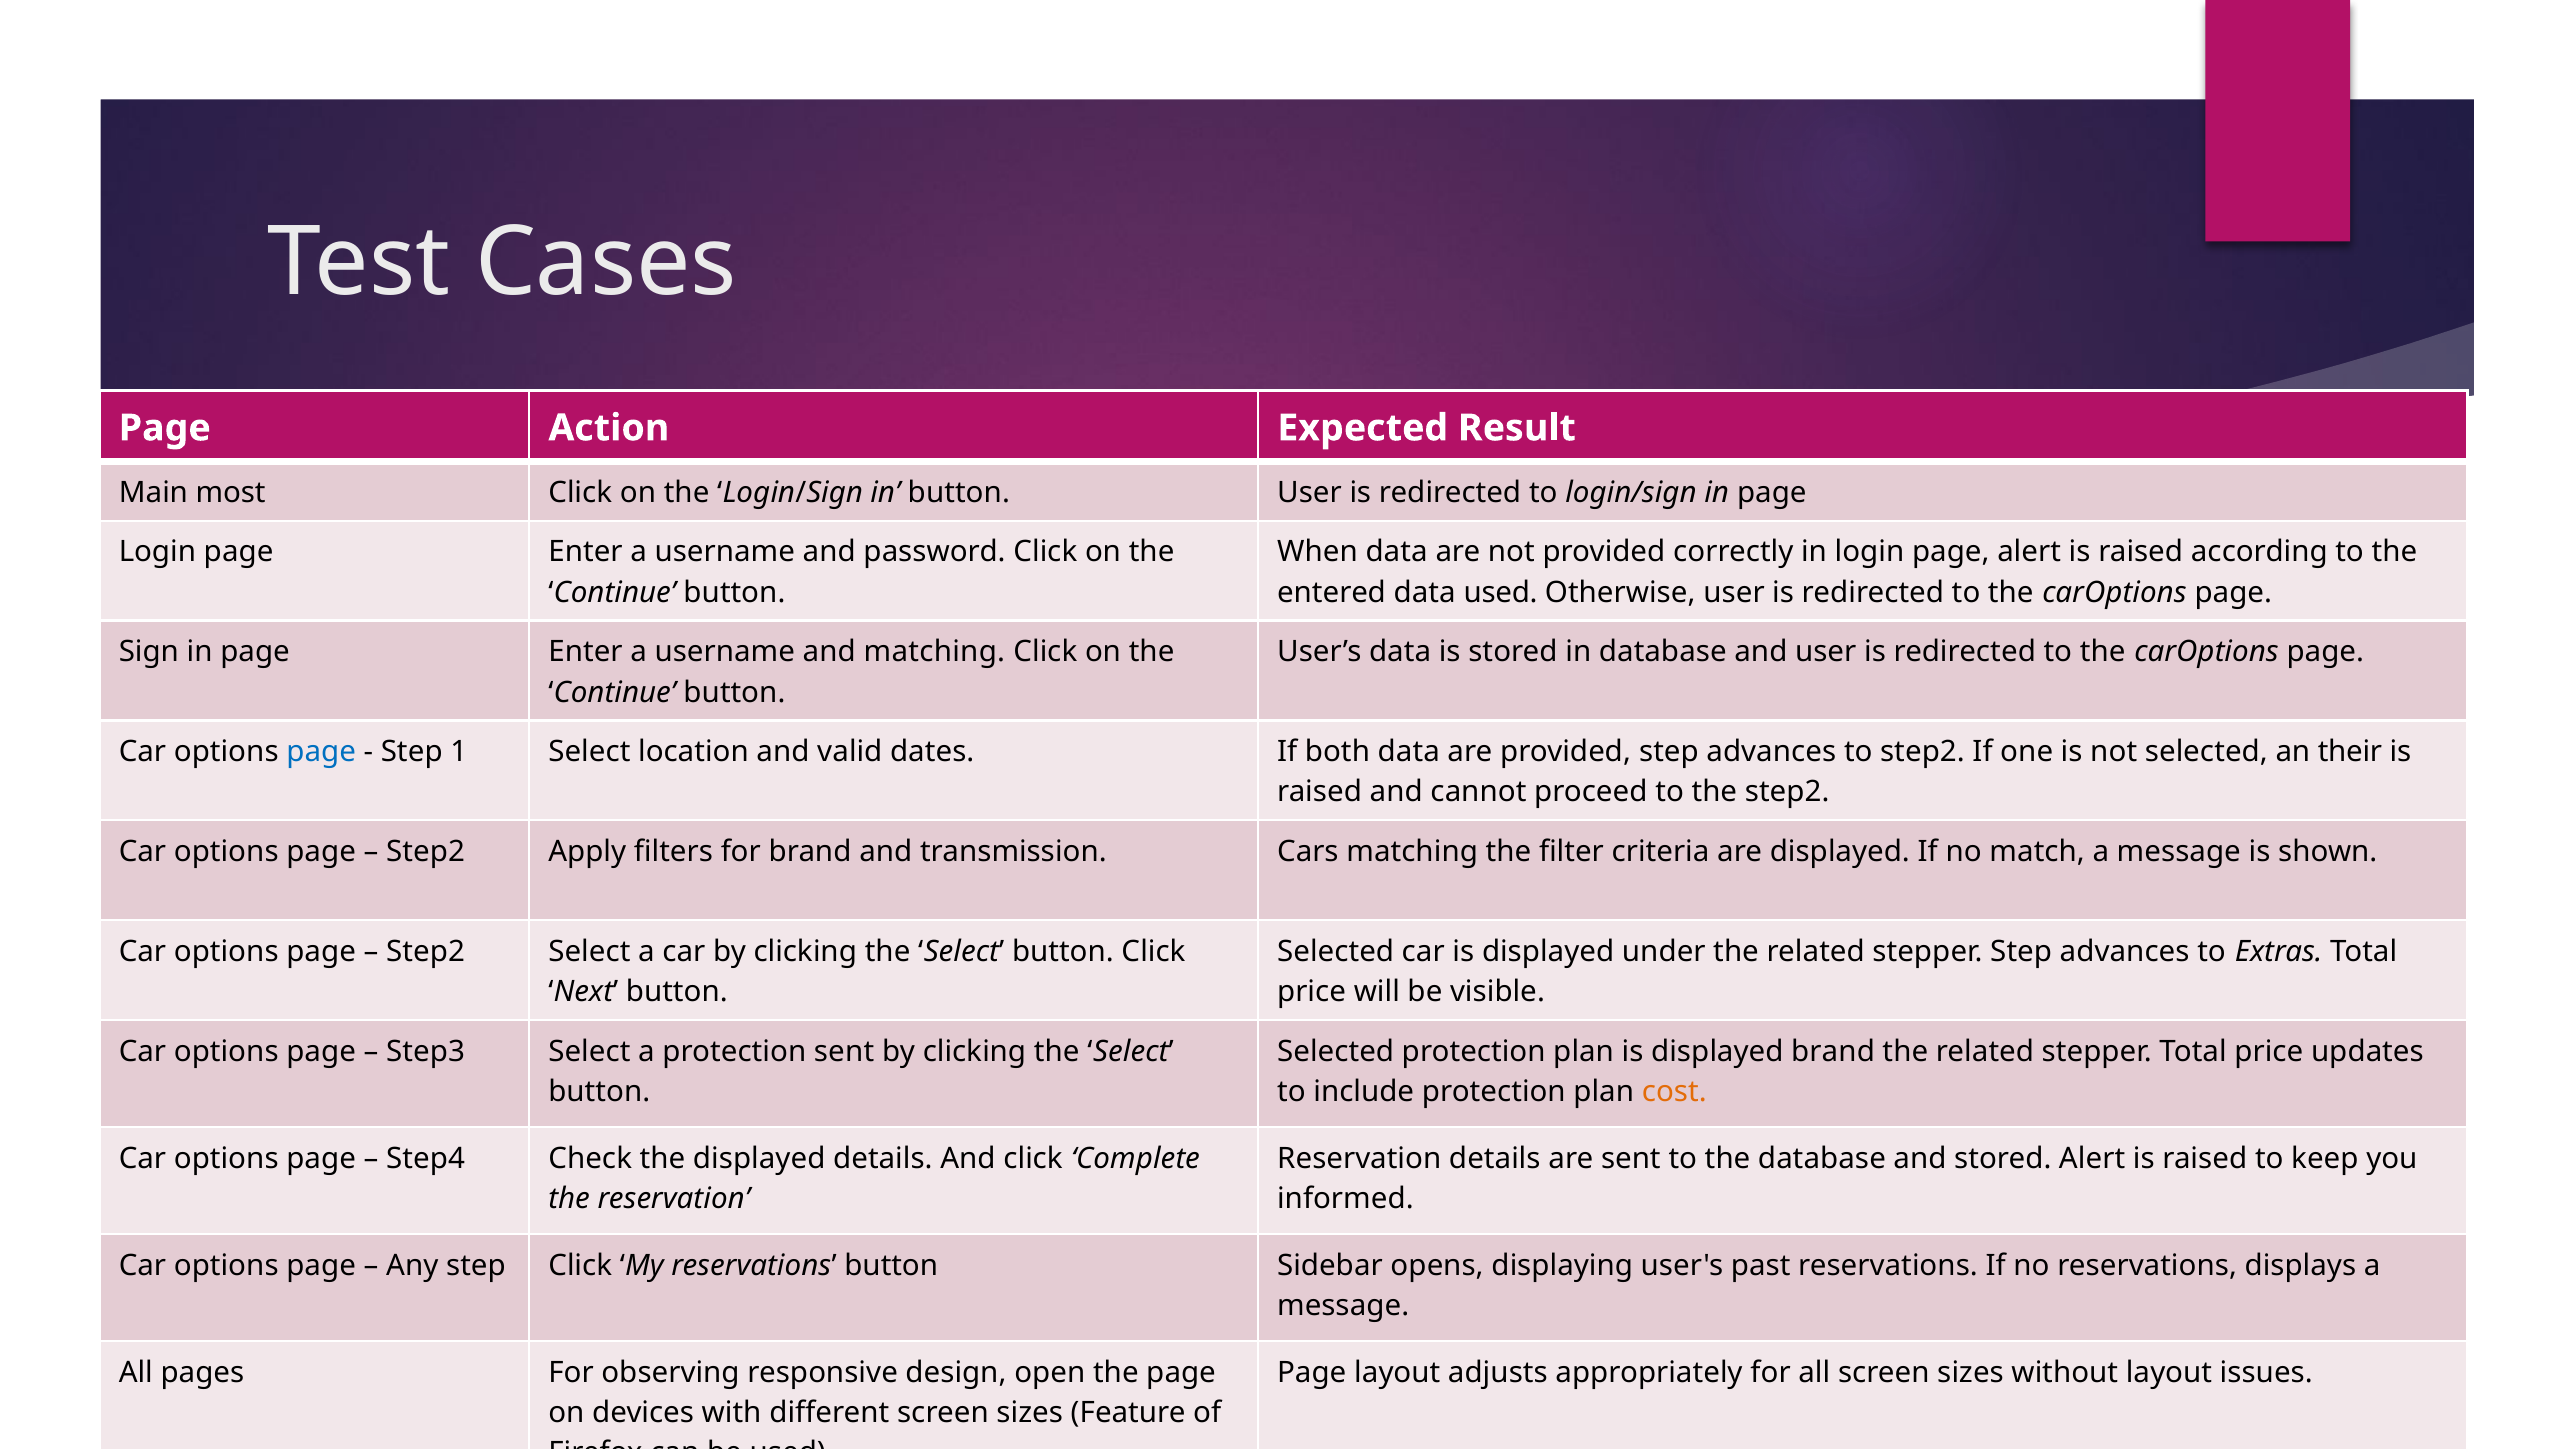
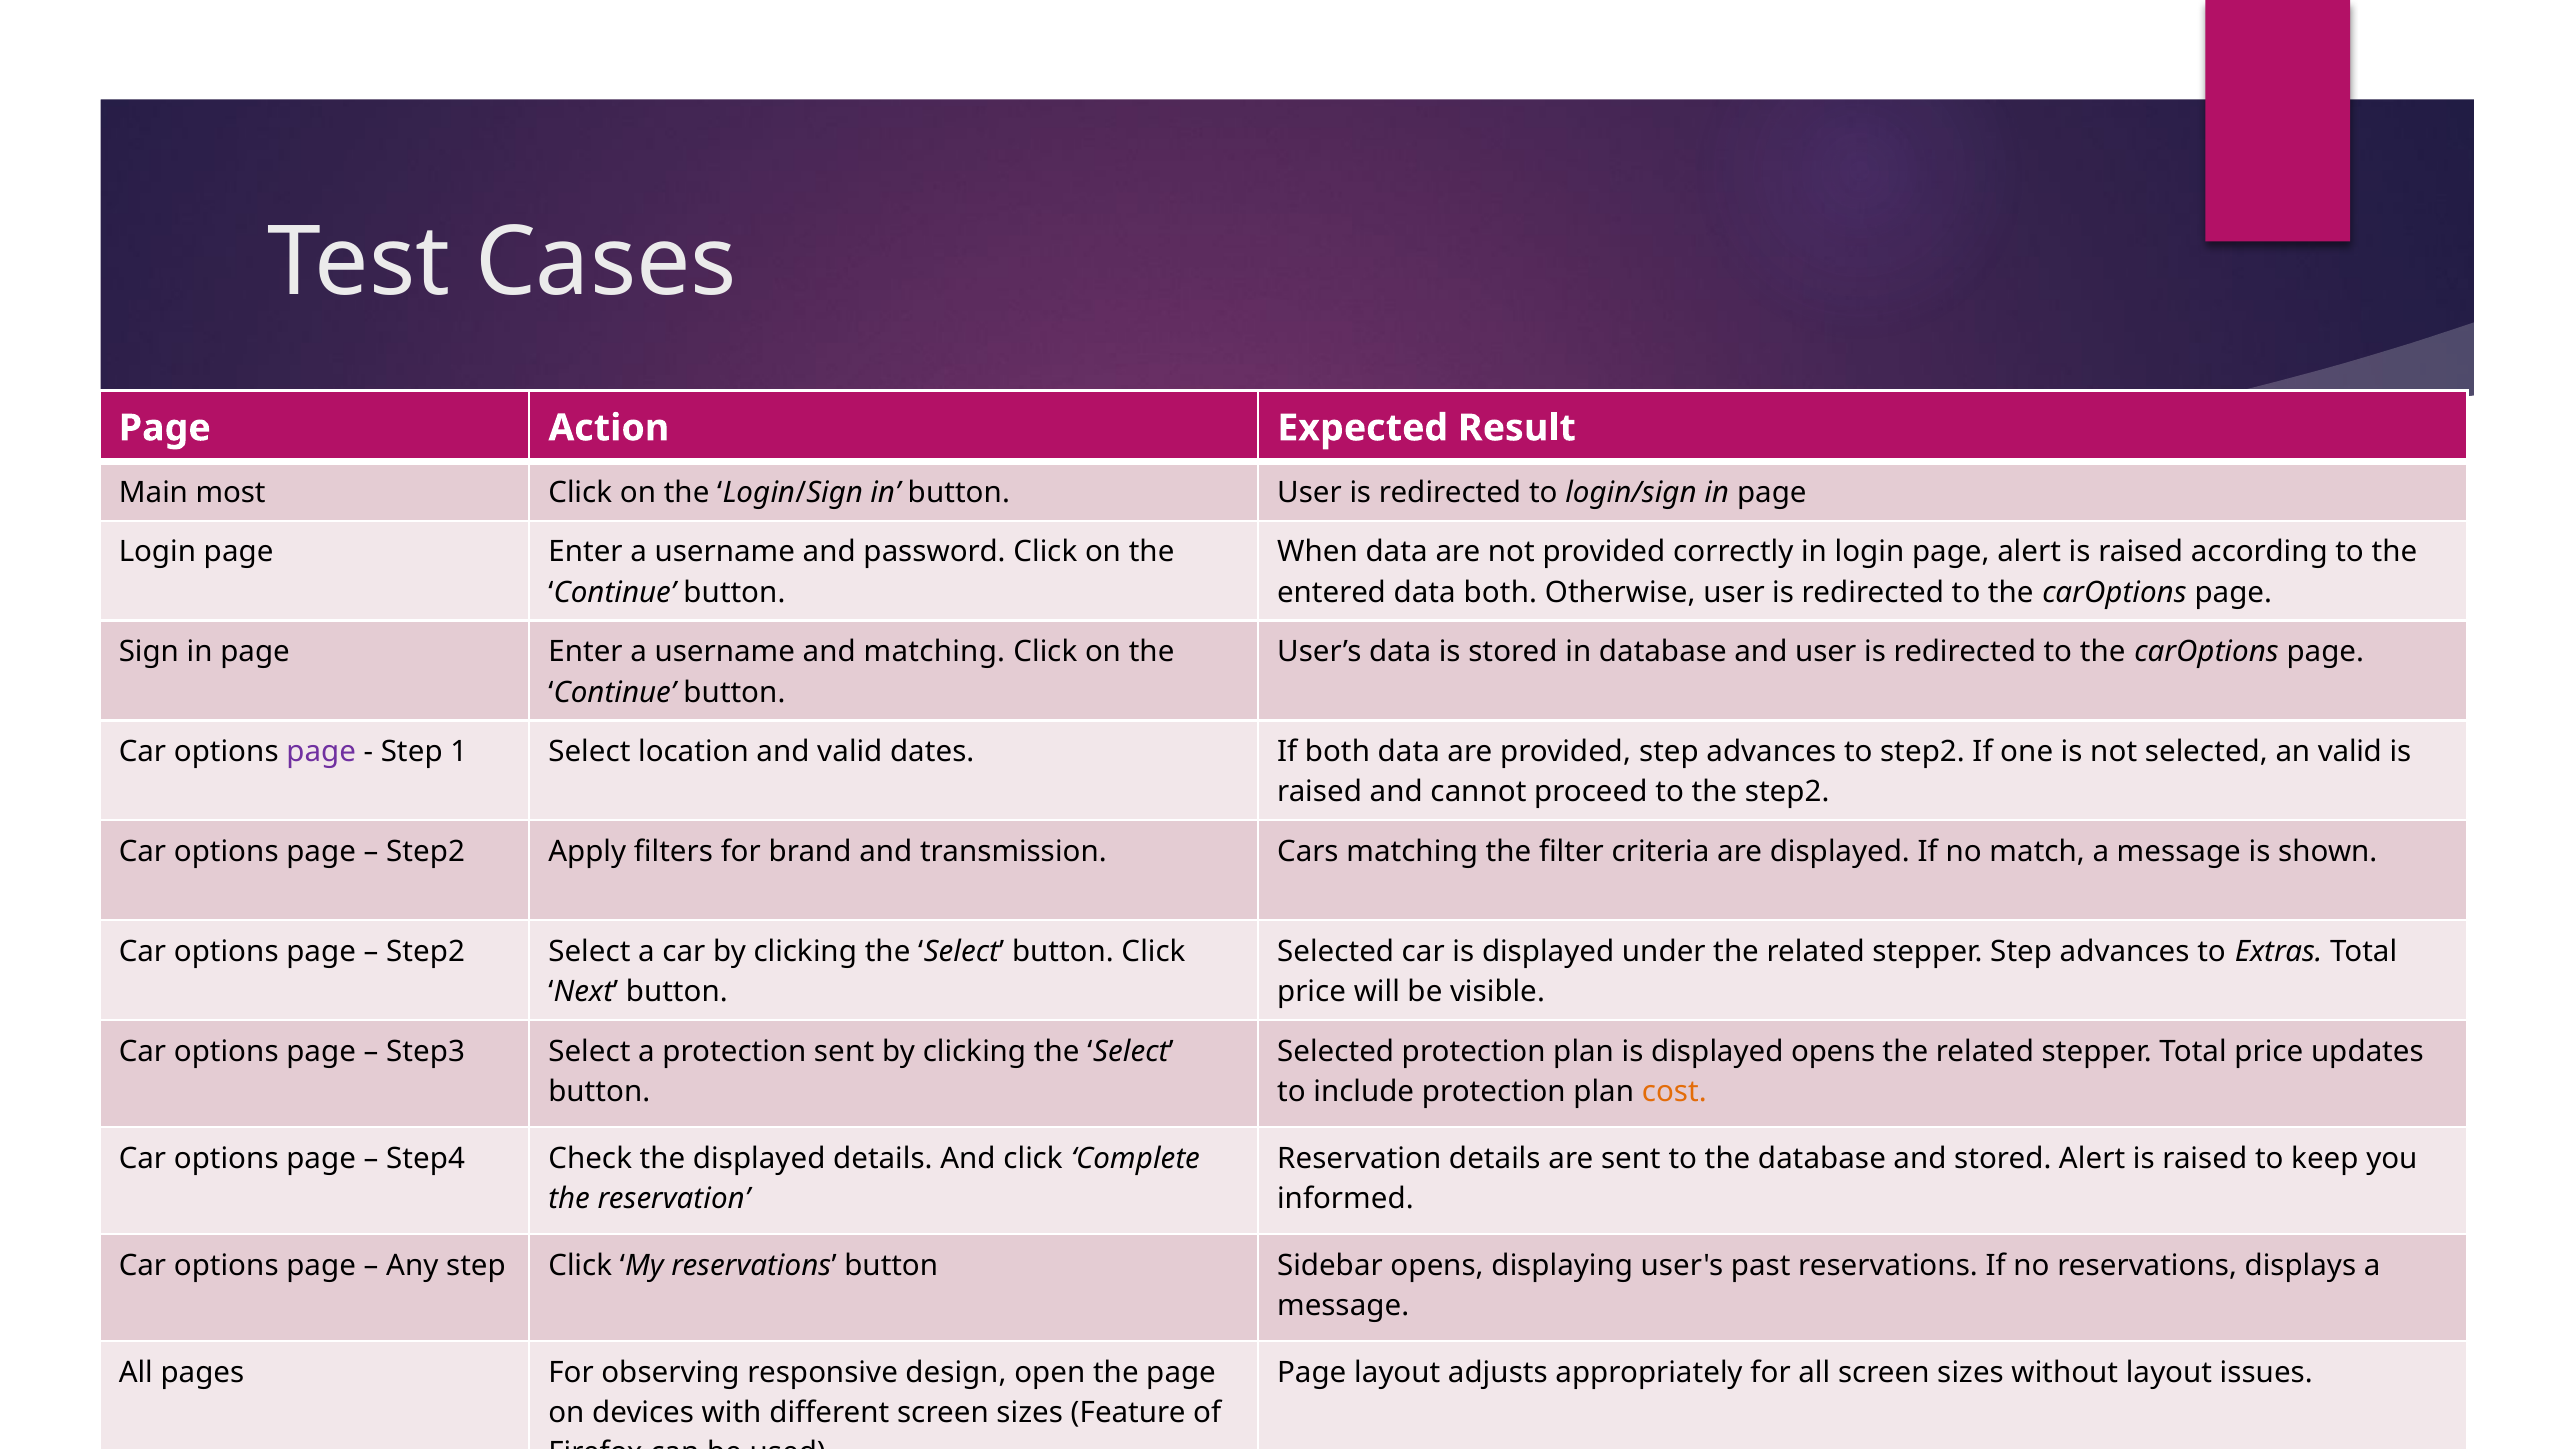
data used: used -> both
page at (321, 752) colour: blue -> purple
an their: their -> valid
displayed brand: brand -> opens
